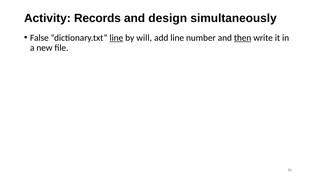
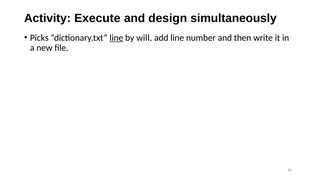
Records: Records -> Execute
False: False -> Picks
then underline: present -> none
